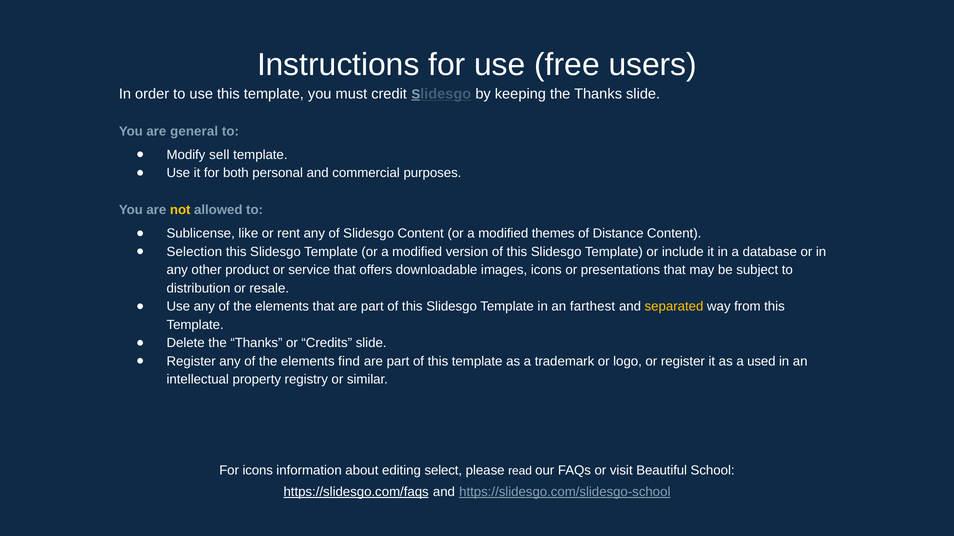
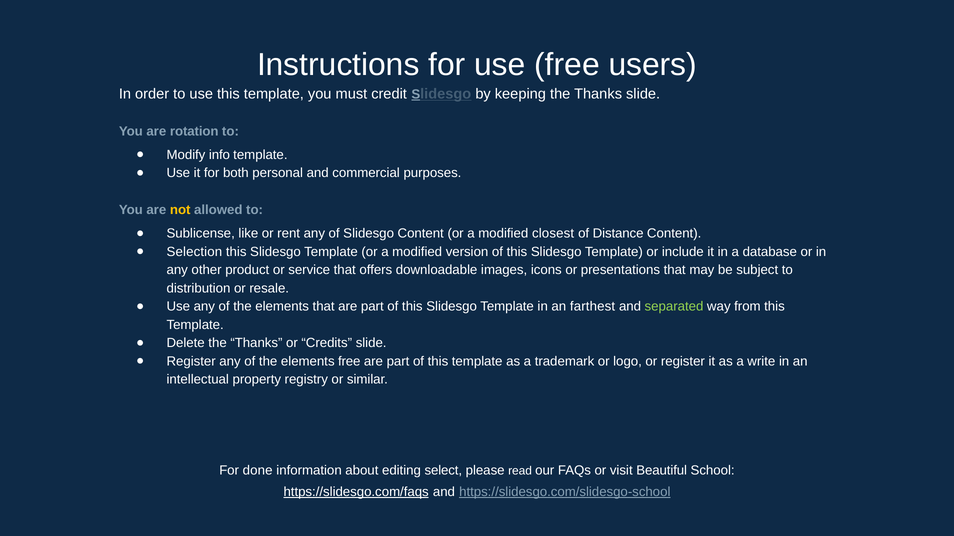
general: general -> rotation
sell: sell -> info
themes: themes -> closest
separated colour: yellow -> light green
elements find: find -> free
used: used -> write
For icons: icons -> done
